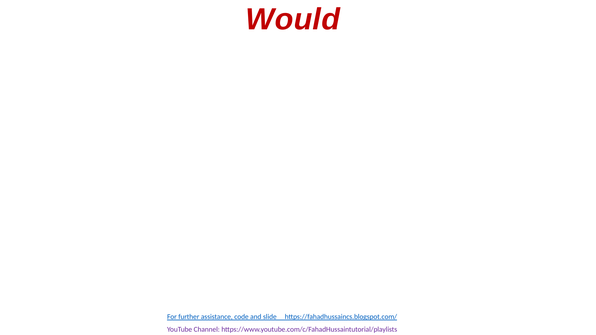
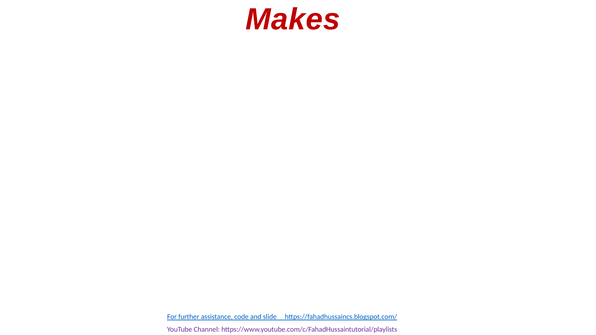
Would: Would -> Makes
